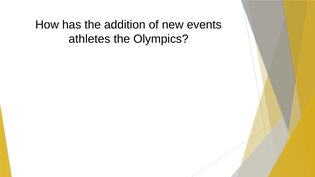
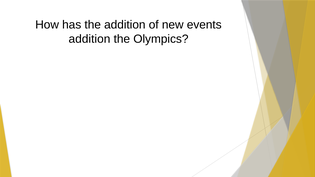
athletes at (89, 39): athletes -> addition
